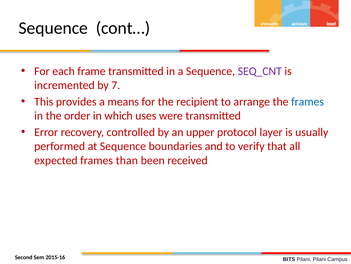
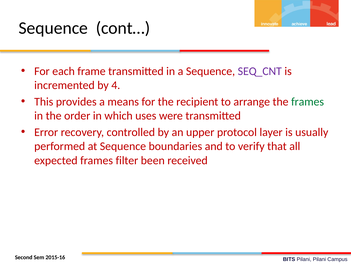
7: 7 -> 4
frames at (308, 101) colour: blue -> green
than: than -> filter
